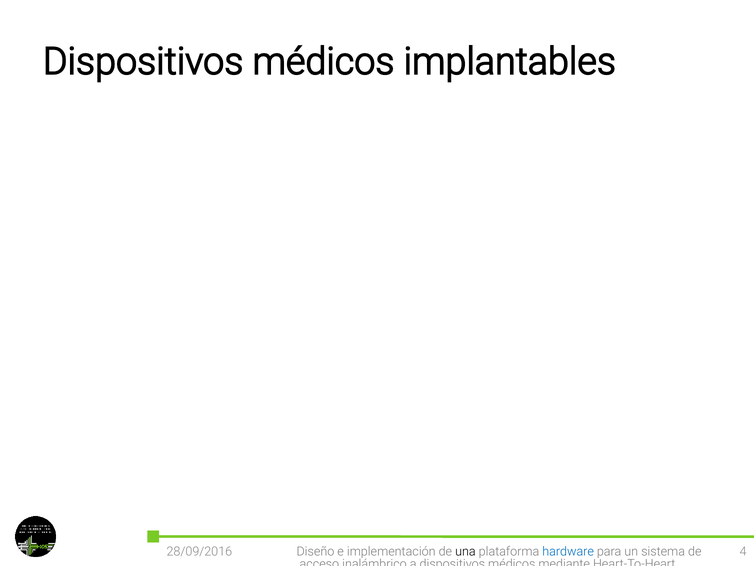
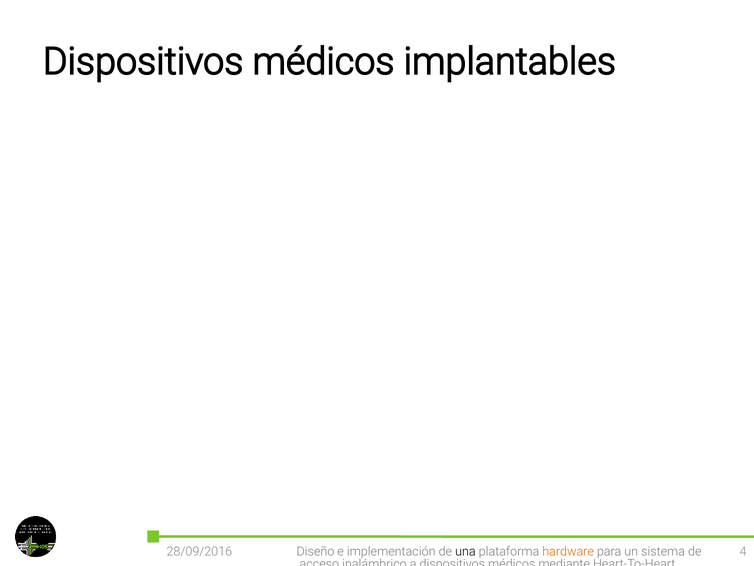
hardware colour: blue -> orange
